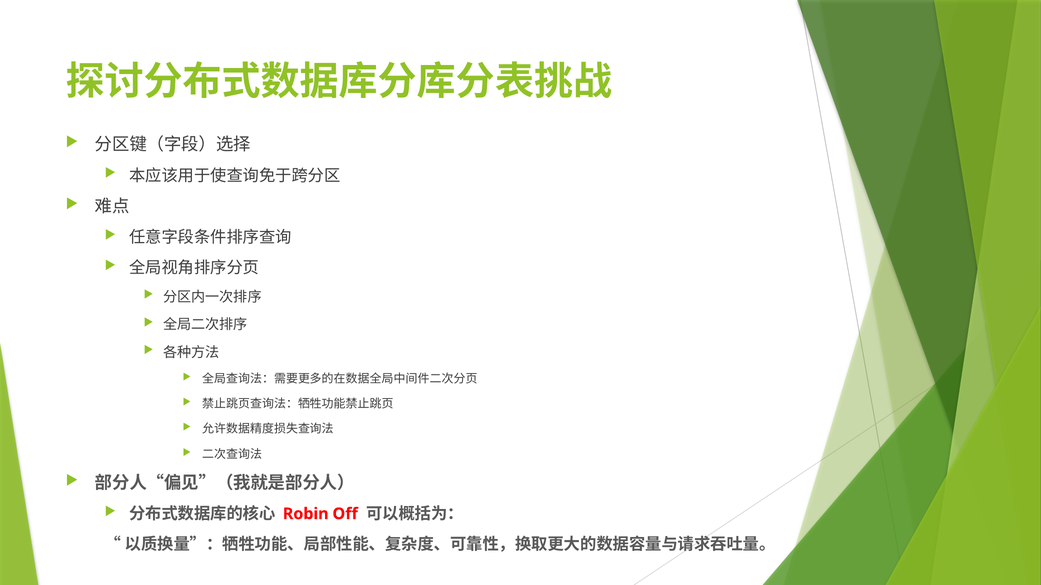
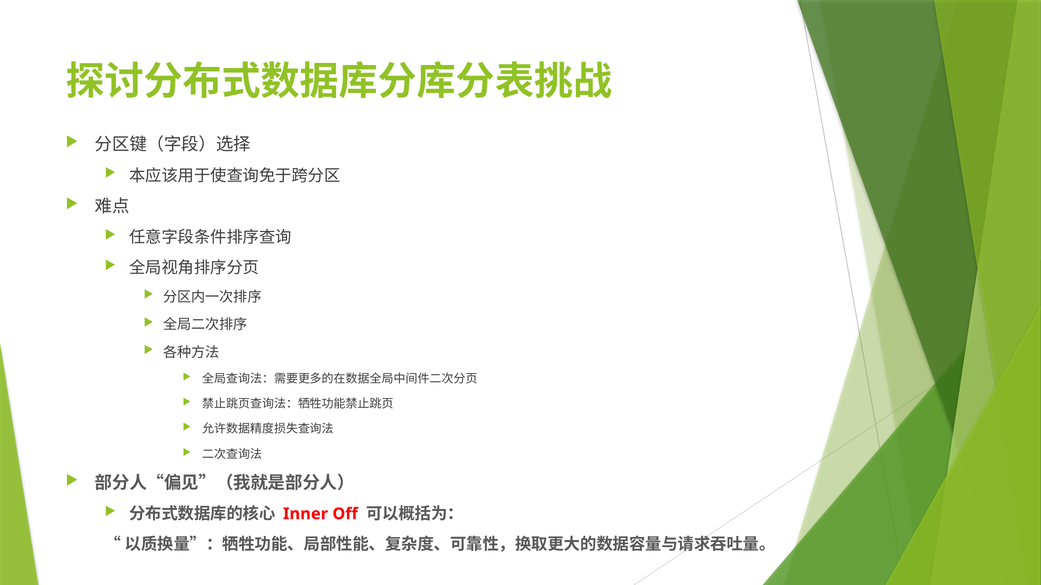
Robin: Robin -> Inner
